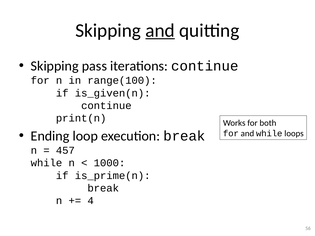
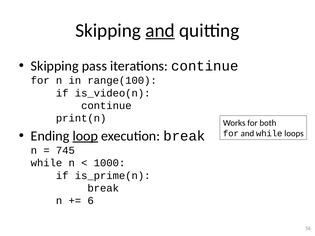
is_given(n: is_given(n -> is_video(n
loop underline: none -> present
457: 457 -> 745
4: 4 -> 6
